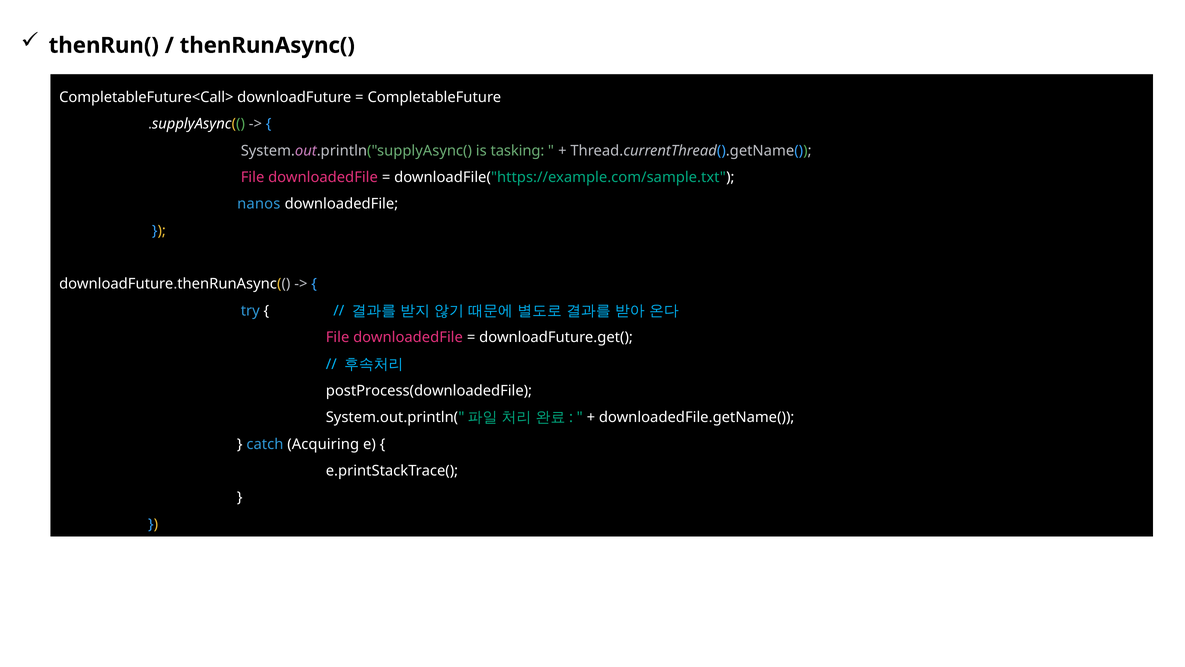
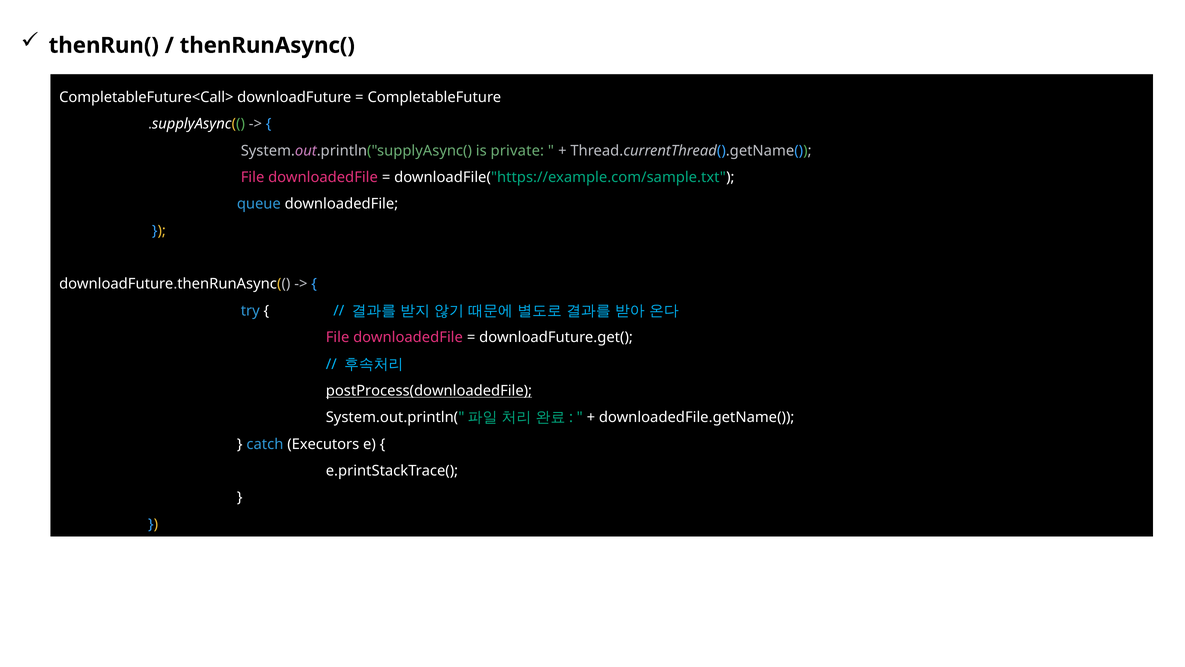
tasking: tasking -> private
nanos: nanos -> queue
postProcess(downloadedFile underline: none -> present
Acquiring: Acquiring -> Executors
